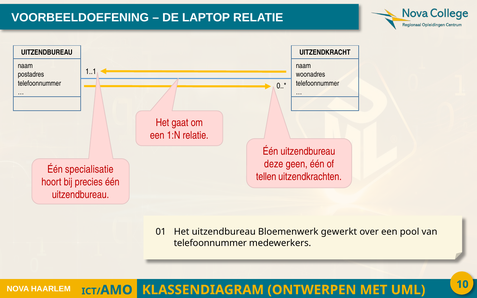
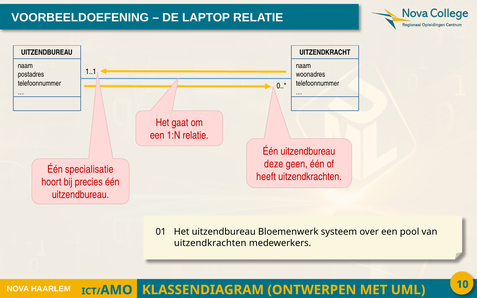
tellen: tellen -> heeft
gewerkt: gewerkt -> systeem
telefoonnummer at (210, 243): telefoonnummer -> uitzendkrachten
